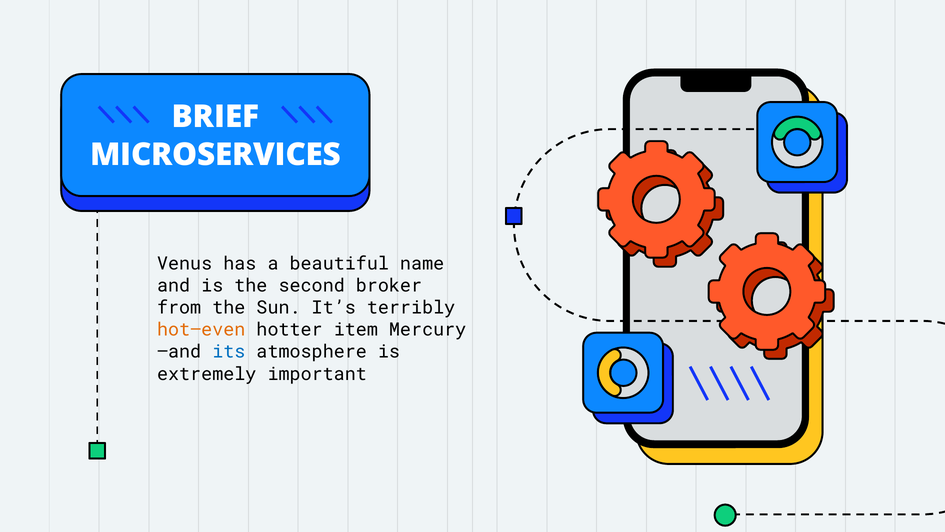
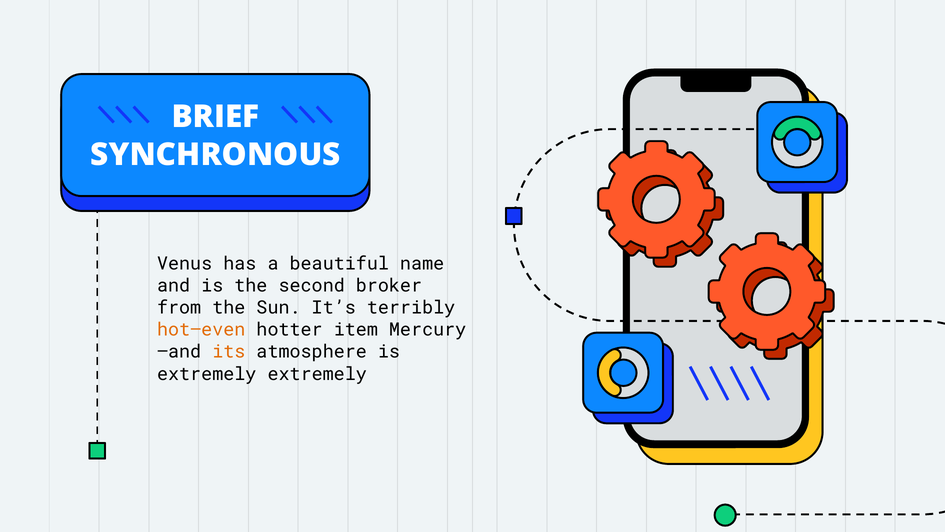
MICROSERVICES: MICROSERVICES -> SYNCHRONOUS
its colour: blue -> orange
extremely important: important -> extremely
